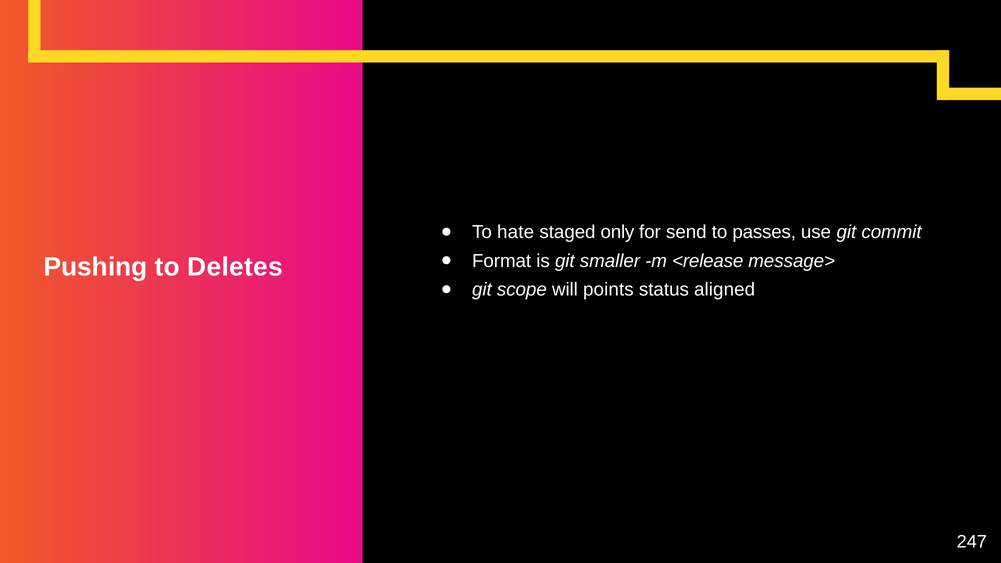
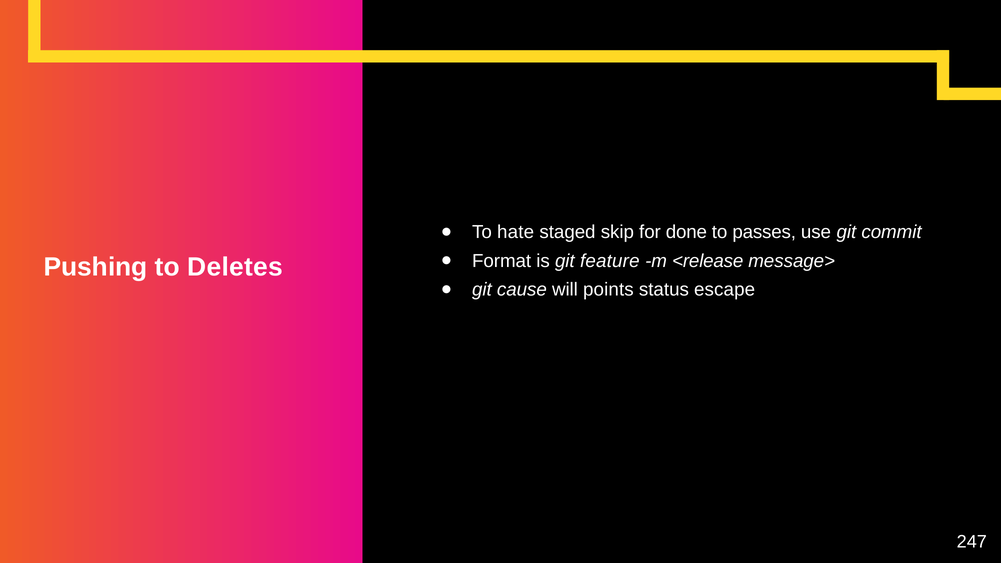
only: only -> skip
send: send -> done
smaller: smaller -> feature
scope: scope -> cause
aligned: aligned -> escape
